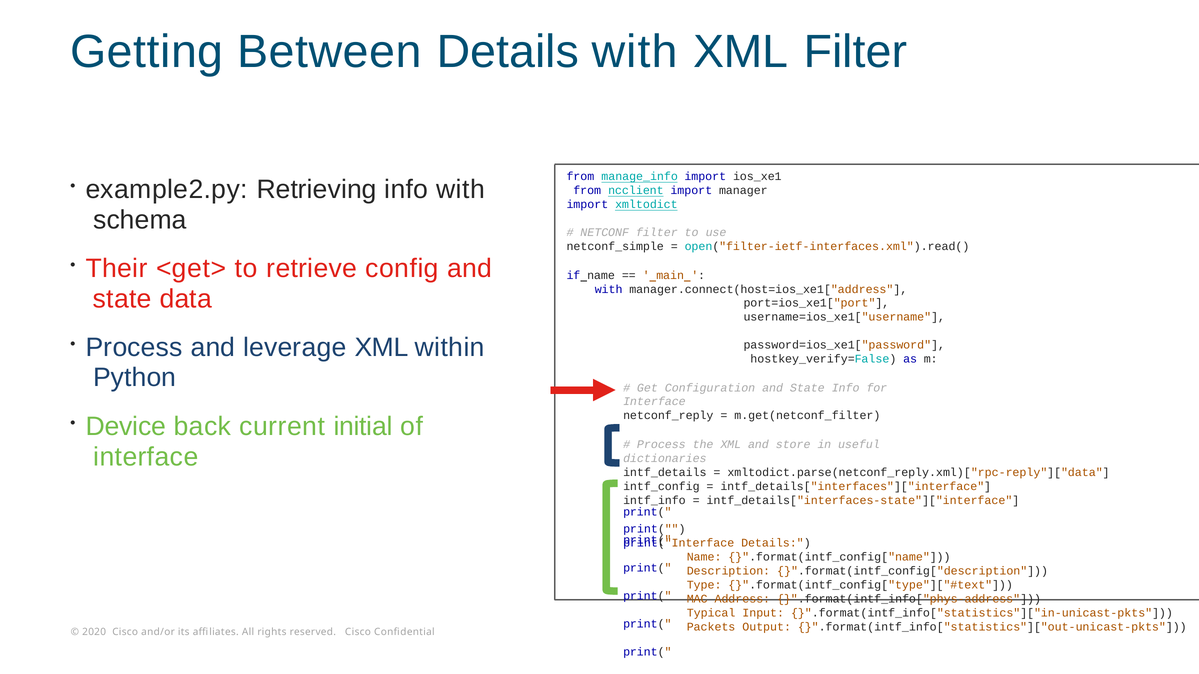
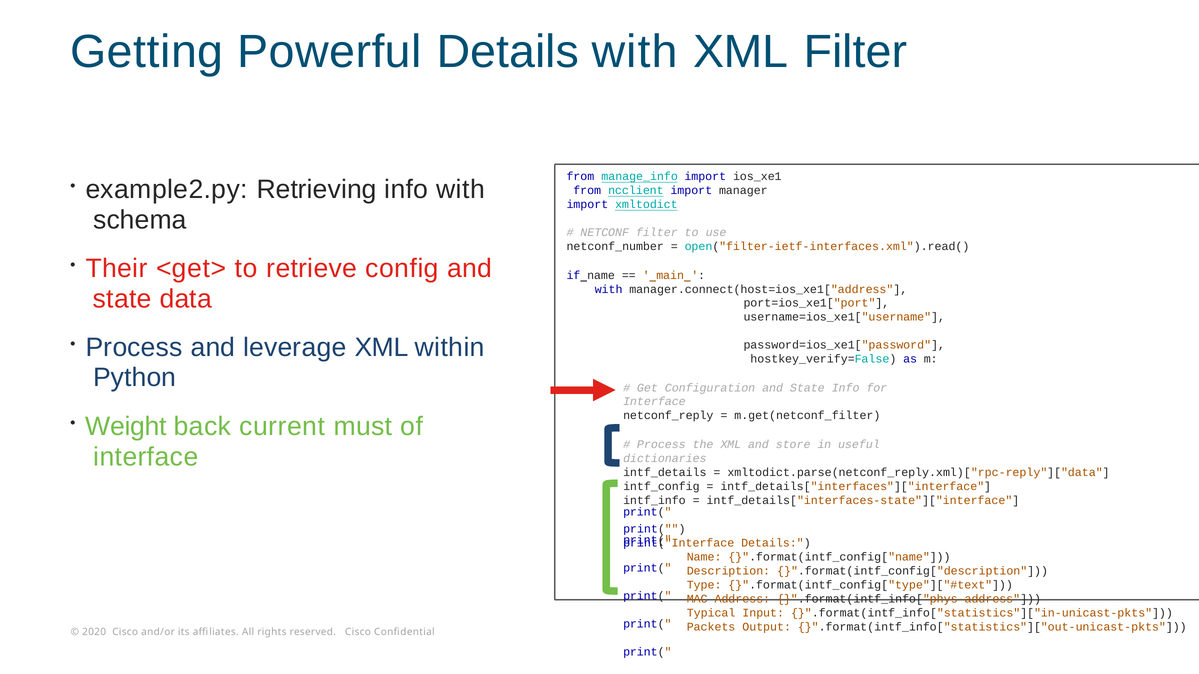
Between: Between -> Powerful
netconf_simple: netconf_simple -> netconf_number
Device: Device -> Weight
initial: initial -> must
